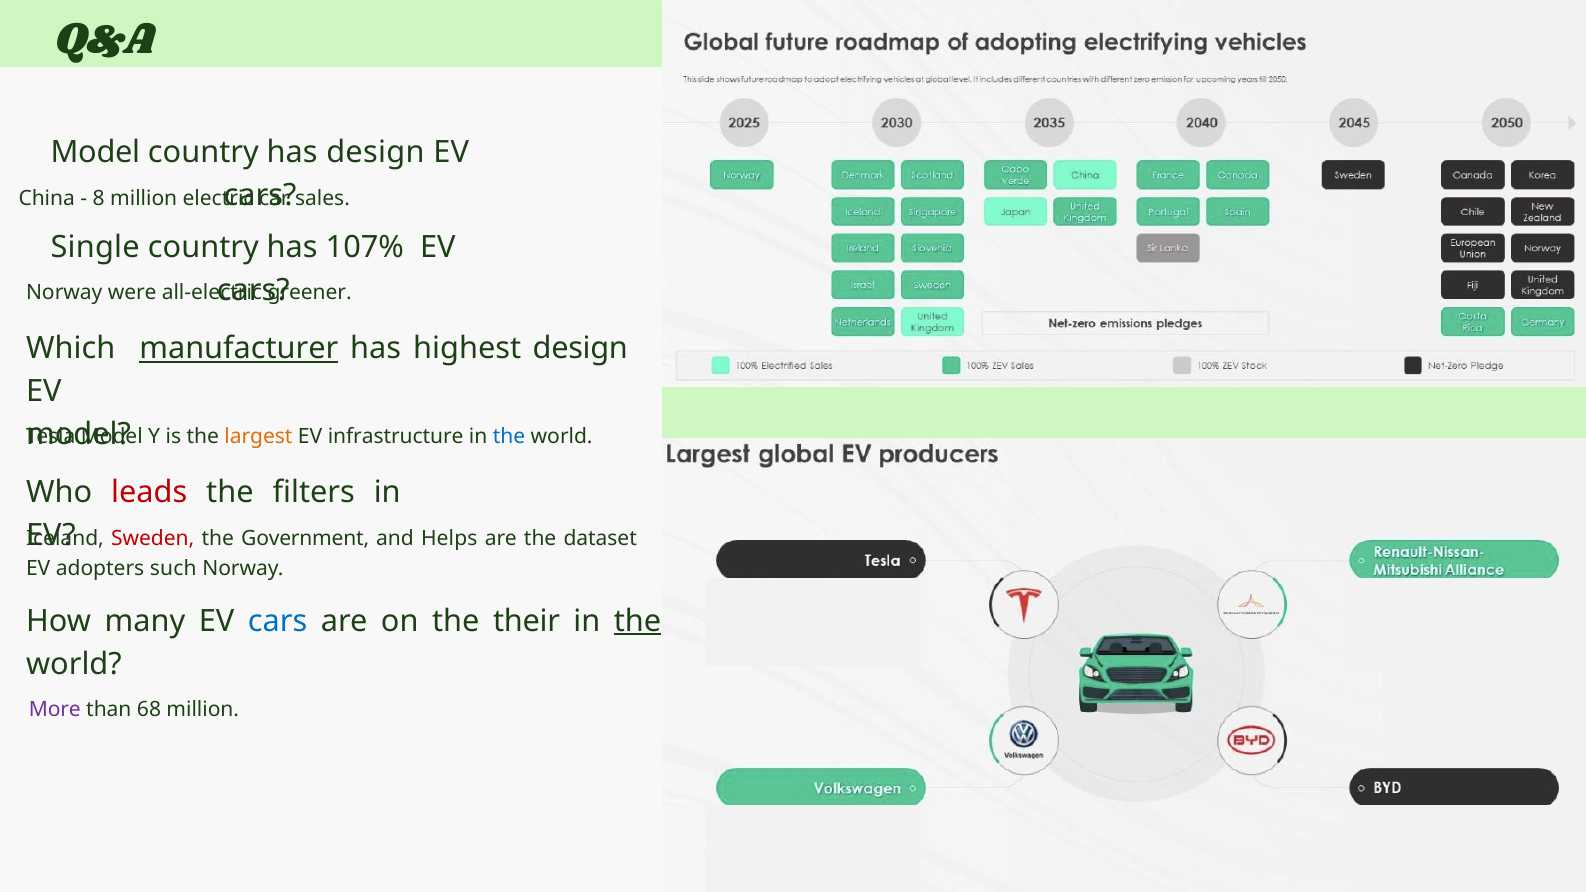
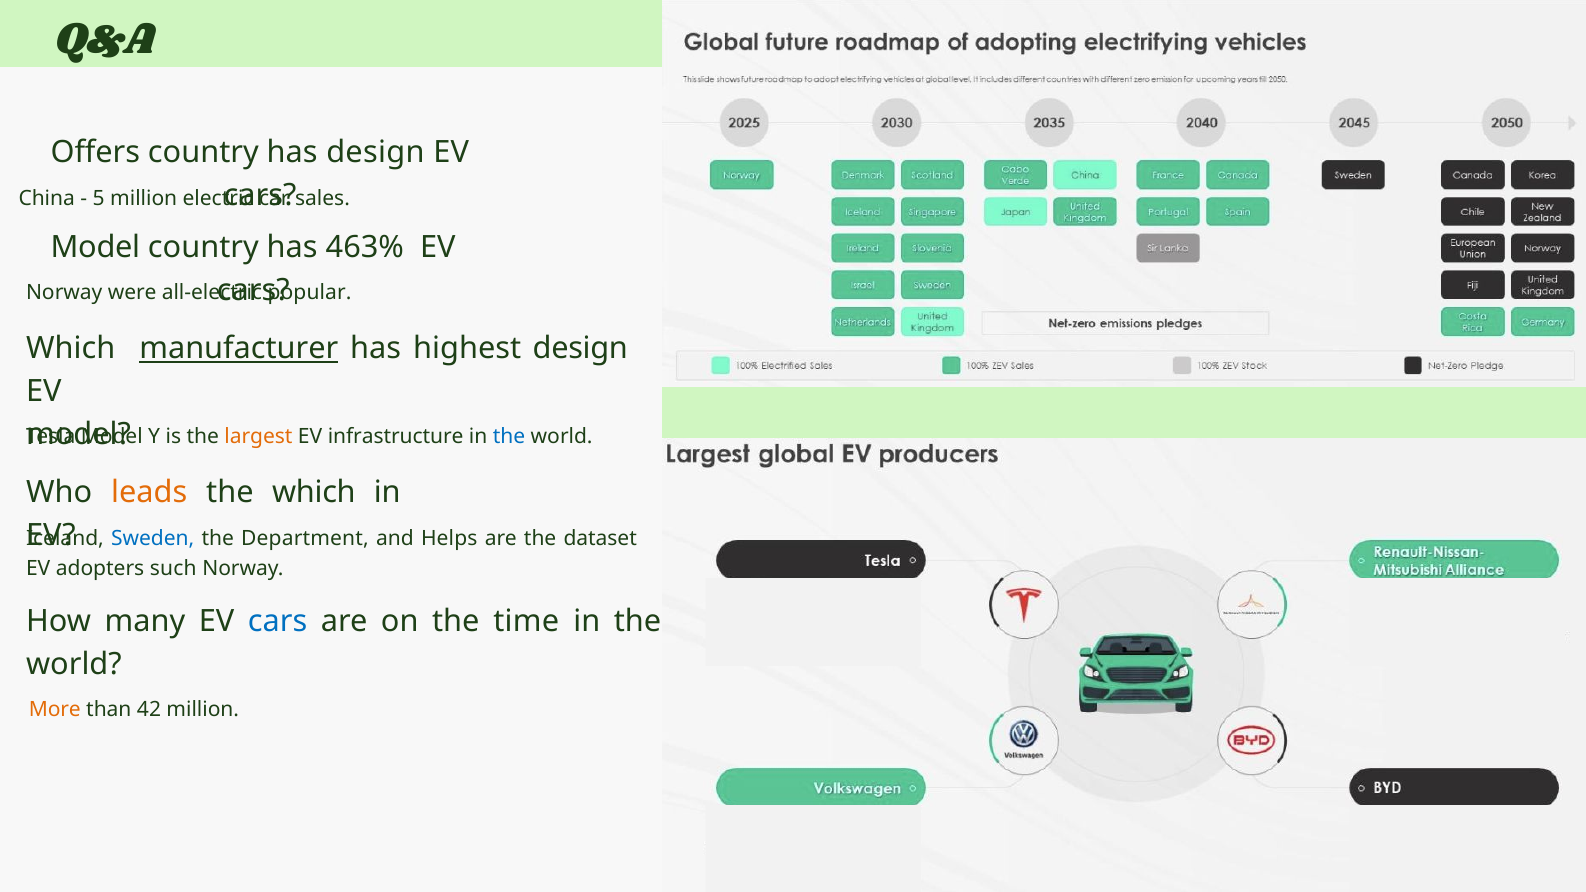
Model at (95, 152): Model -> Offers
8: 8 -> 5
Single at (95, 247): Single -> Model
107%: 107% -> 463%
greener: greener -> popular
leads colour: red -> orange
the filters: filters -> which
Sweden colour: red -> blue
Government: Government -> Department
their: their -> time
the at (638, 621) underline: present -> none
More colour: purple -> orange
68: 68 -> 42
